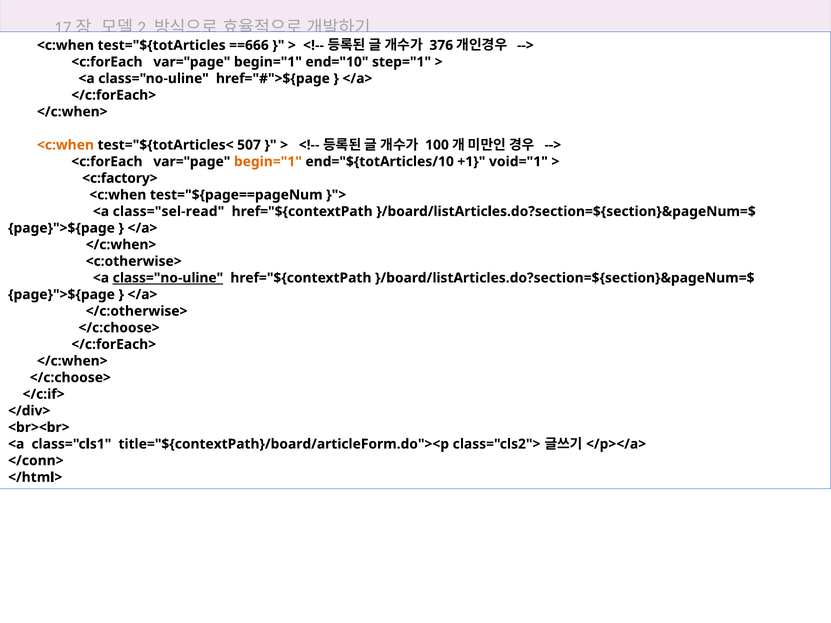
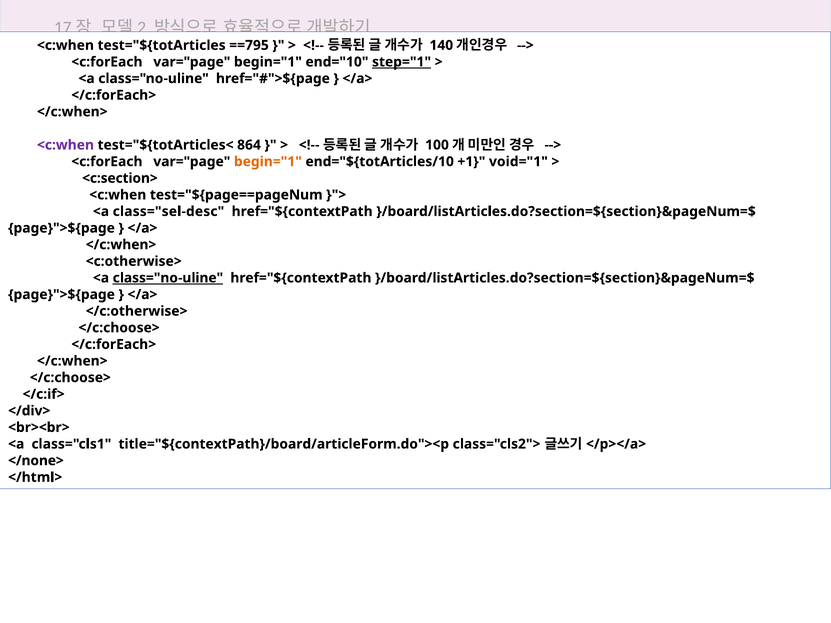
==666: ==666 -> ==795
376: 376 -> 140
step="1 underline: none -> present
<c:when at (65, 145) colour: orange -> purple
507: 507 -> 864
<c:factory>: <c:factory> -> <c:section>
class="sel-read: class="sel-read -> class="sel-desc
</conn>: </conn> -> </none>
